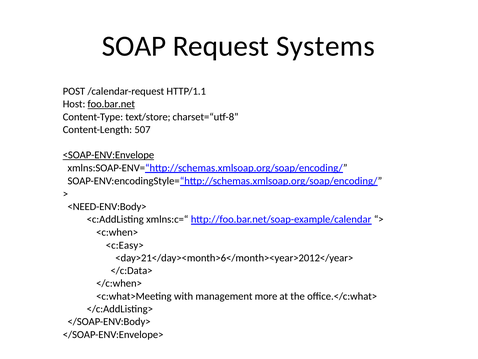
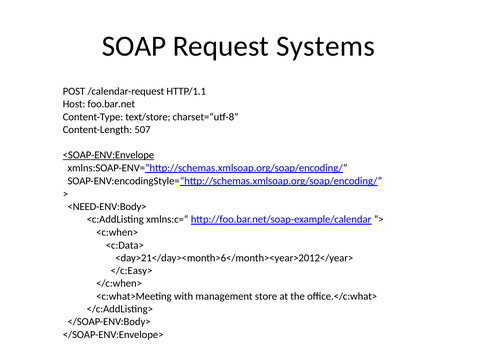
foo.bar.net underline: present -> none
<c:Easy>: <c:Easy> -> <c:Data>
</c:Data>: </c:Data> -> </c:Easy>
more: more -> store
